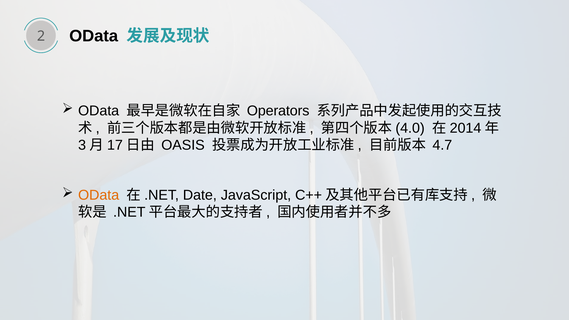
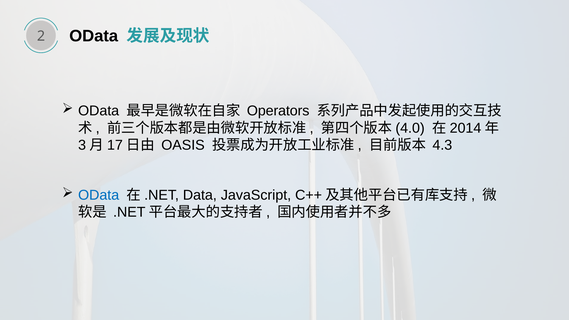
4.7: 4.7 -> 4.3
OData at (99, 195) colour: orange -> blue
Date: Date -> Data
